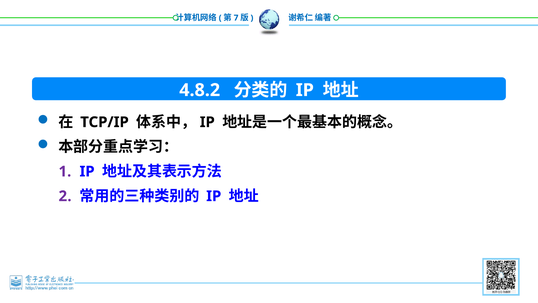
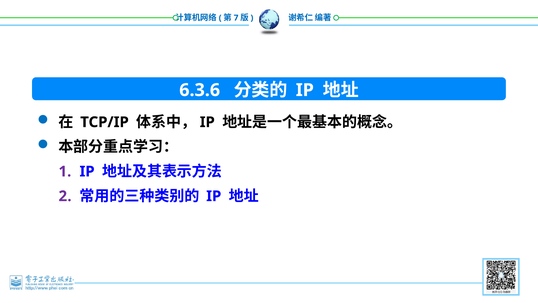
4.8.2: 4.8.2 -> 6.3.6
